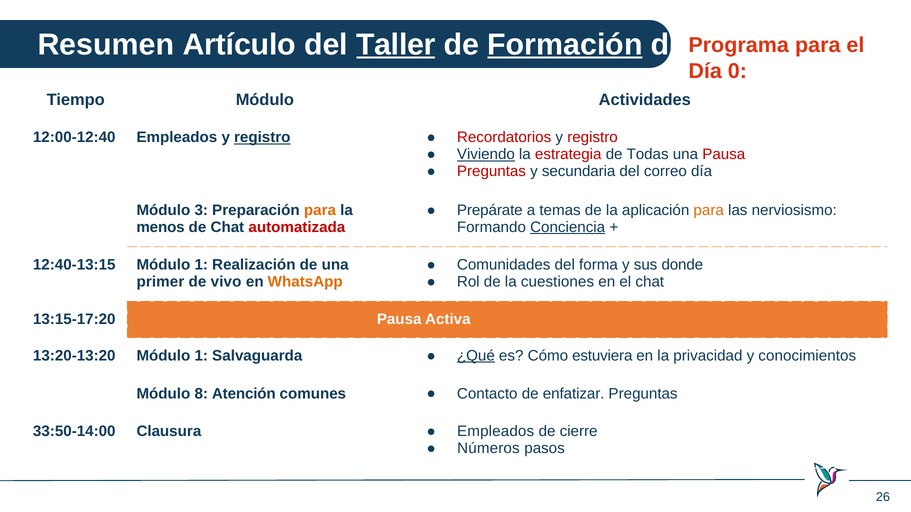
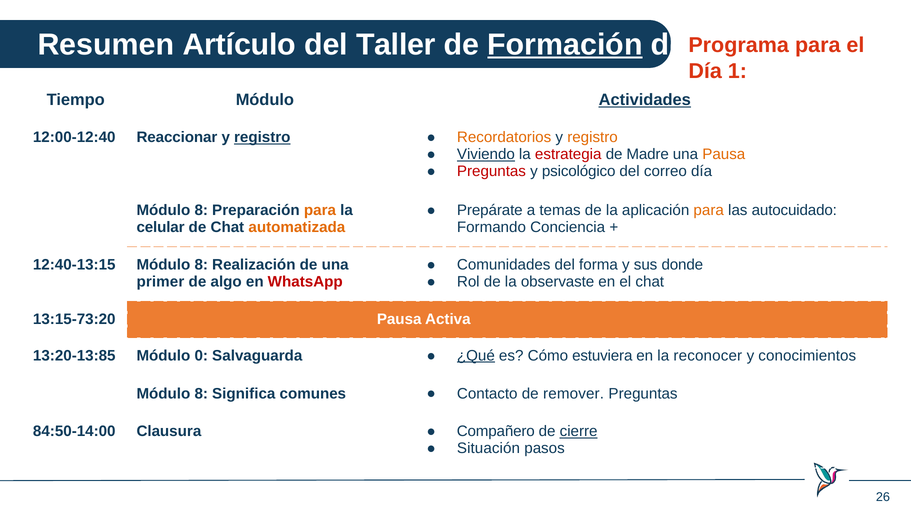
Taller underline: present -> none
0: 0 -> 1
Actividades underline: none -> present
12:00-12:40 Empleados: Empleados -> Reaccionar
Recordatorios colour: red -> orange
registro at (593, 137) colour: red -> orange
Todas: Todas -> Madre
Pausa at (724, 154) colour: red -> orange
secundaria: secundaria -> psicológico
nerviosismo: nerviosismo -> autocuidado
3 at (201, 210): 3 -> 8
menos: menos -> celular
automatizada colour: red -> orange
Conciencia underline: present -> none
12:40-13:15 Módulo 1: 1 -> 8
cuestiones: cuestiones -> observaste
vivo: vivo -> algo
WhatsApp colour: orange -> red
13:15-17:20: 13:15-17:20 -> 13:15-73:20
13:20-13:20: 13:20-13:20 -> 13:20-13:85
1 at (201, 356): 1 -> 0
privacidad: privacidad -> reconocer
Atención: Atención -> Significa
enfatizar: enfatizar -> remover
33:50-14:00: 33:50-14:00 -> 84:50-14:00
Empleados at (496, 432): Empleados -> Compañero
cierre underline: none -> present
Números: Números -> Situación
